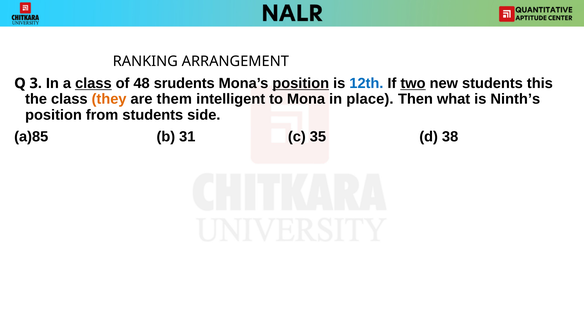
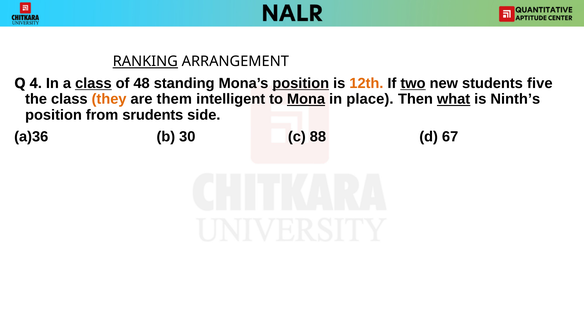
RANKING underline: none -> present
3: 3 -> 4
srudents: srudents -> standing
12th colour: blue -> orange
this: this -> five
Mona underline: none -> present
what underline: none -> present
from students: students -> srudents
a)85: a)85 -> a)36
31: 31 -> 30
35: 35 -> 88
38: 38 -> 67
